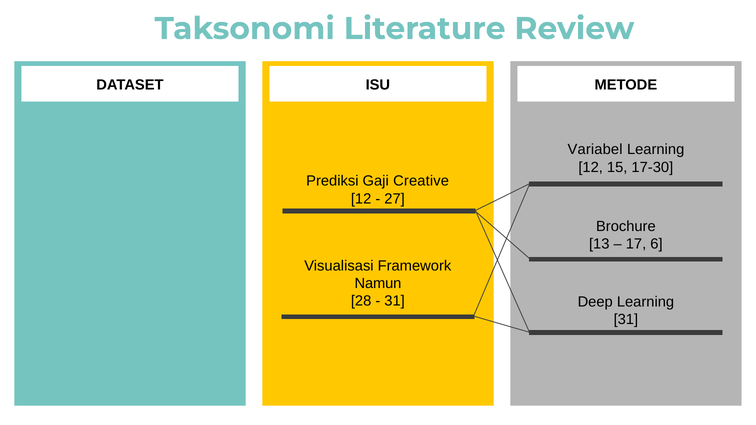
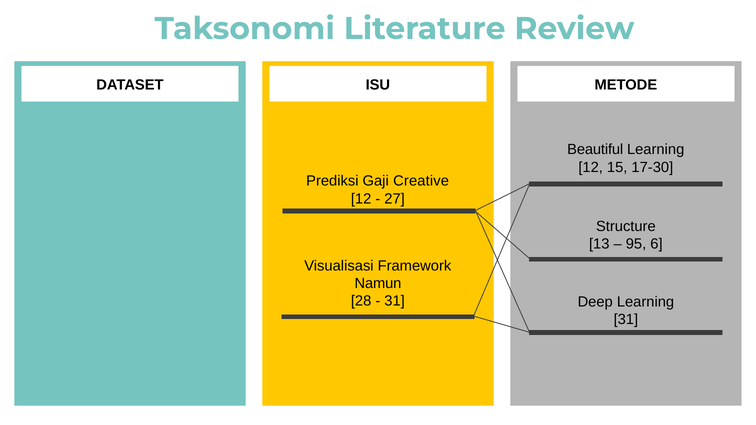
Variabel: Variabel -> Beautiful
Brochure: Brochure -> Structure
17: 17 -> 95
